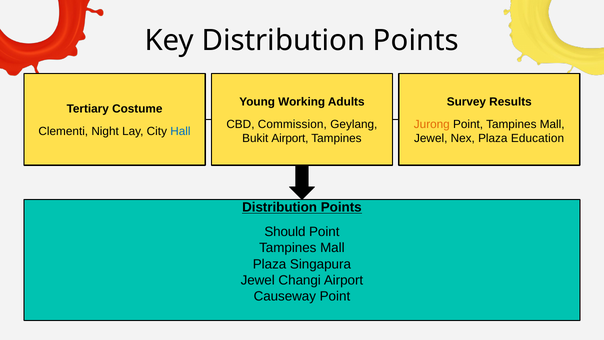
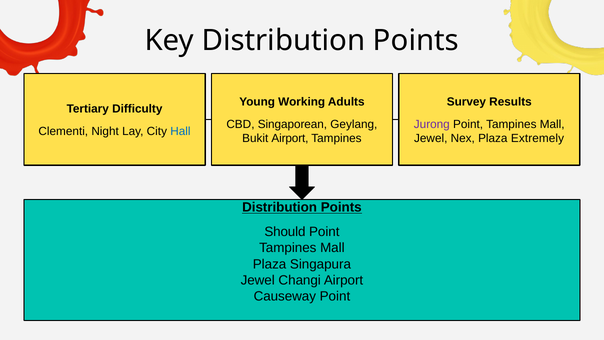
Costume: Costume -> Difficulty
Commission: Commission -> Singaporean
Jurong colour: orange -> purple
Education: Education -> Extremely
